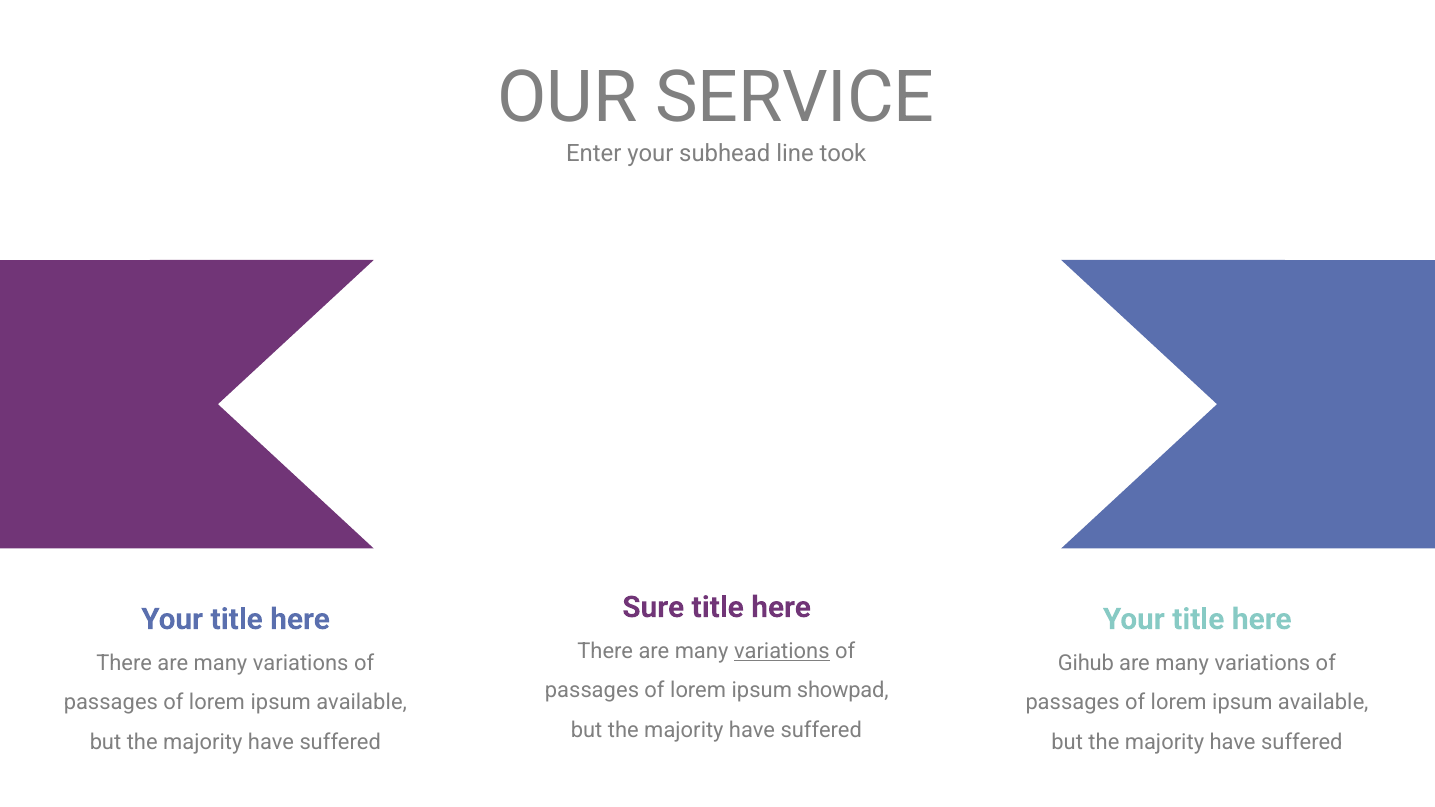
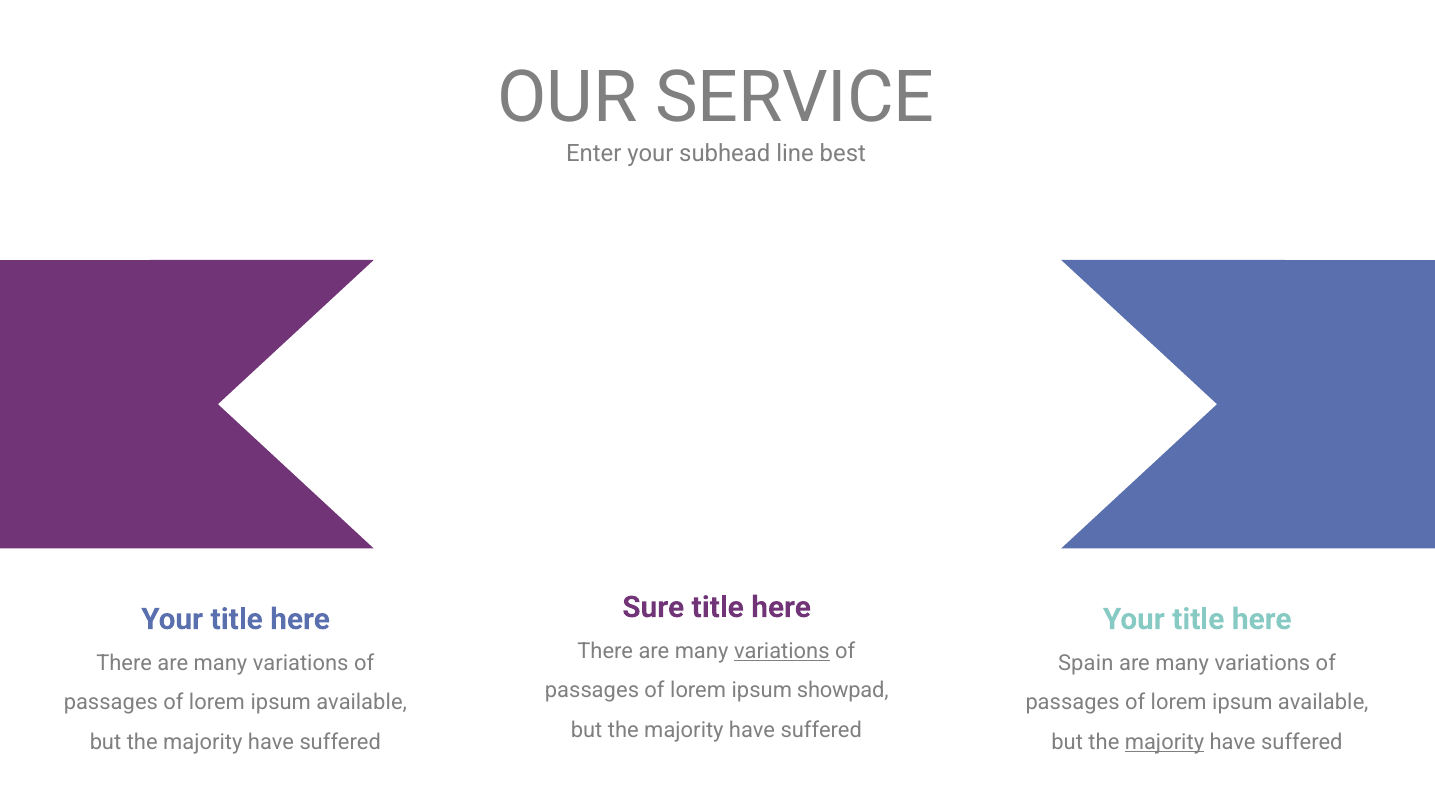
took: took -> best
Gihub: Gihub -> Spain
majority at (1164, 742) underline: none -> present
